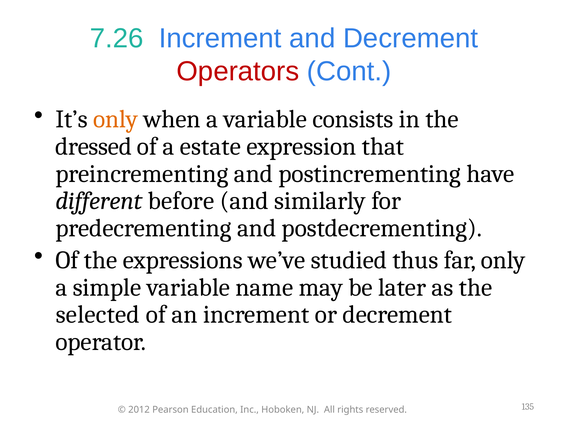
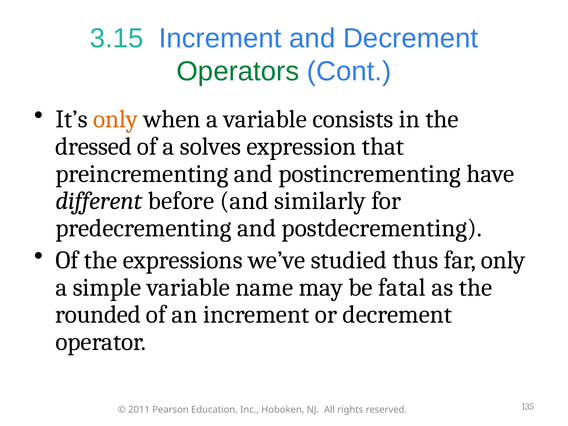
7.26: 7.26 -> 3.15
Operators colour: red -> green
estate: estate -> solves
later: later -> fatal
selected: selected -> rounded
2012: 2012 -> 2011
